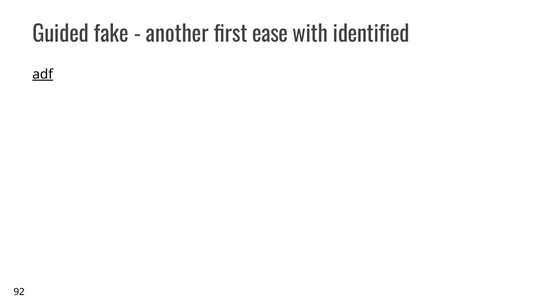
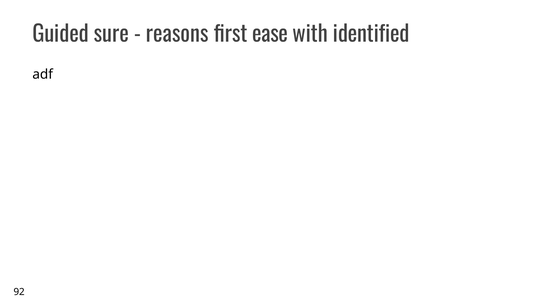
fake: fake -> sure
another: another -> reasons
adf underline: present -> none
